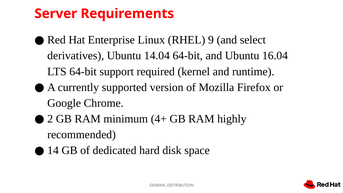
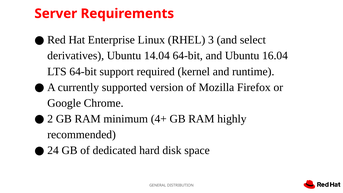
9: 9 -> 3
14: 14 -> 24
